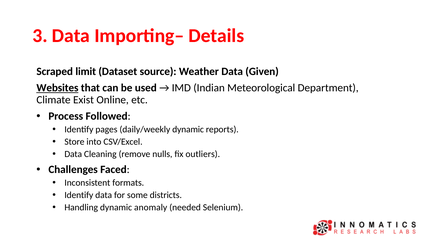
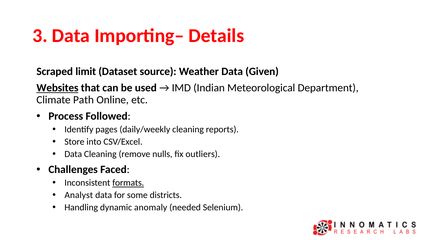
Exist: Exist -> Path
daily/weekly dynamic: dynamic -> cleaning
formats underline: none -> present
Identify at (79, 195): Identify -> Analyst
